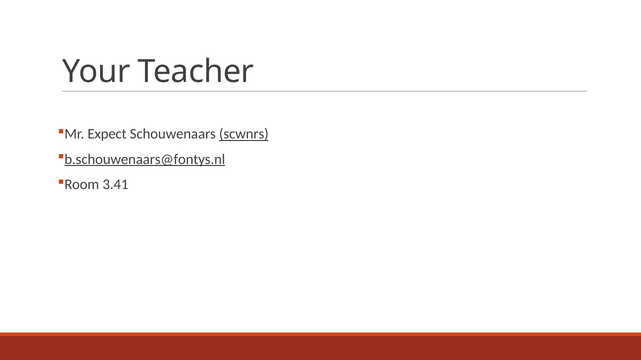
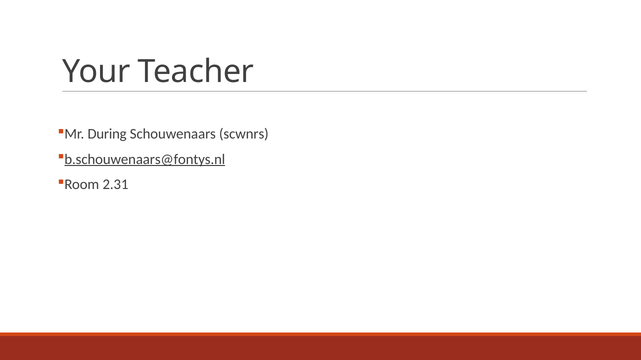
Expect: Expect -> During
scwnrs underline: present -> none
3.41: 3.41 -> 2.31
